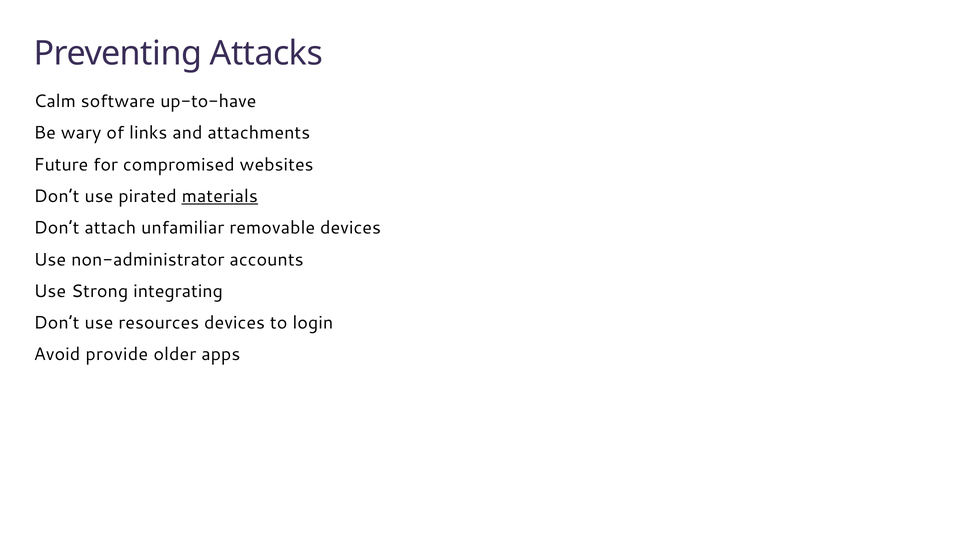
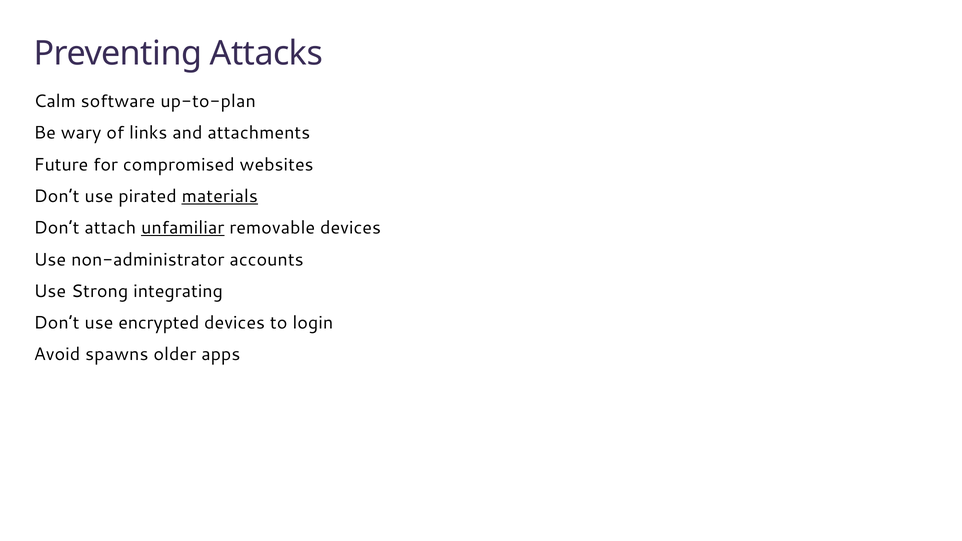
up-to-have: up-to-have -> up-to-plan
unfamiliar underline: none -> present
resources: resources -> encrypted
provide: provide -> spawns
